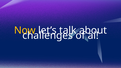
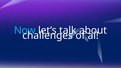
Now colour: yellow -> light blue
